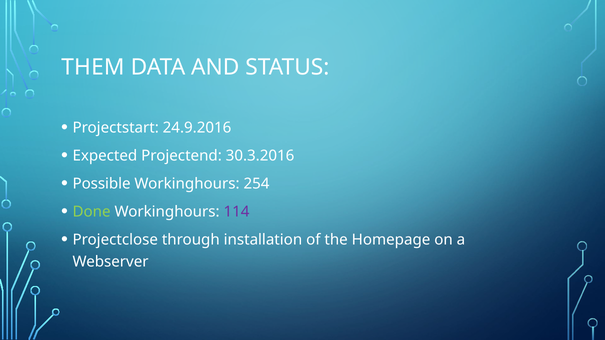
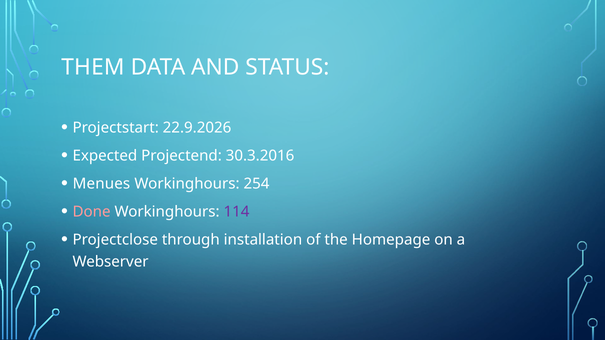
24.9.2016: 24.9.2016 -> 22.9.2026
Possible: Possible -> Menues
Done colour: light green -> pink
